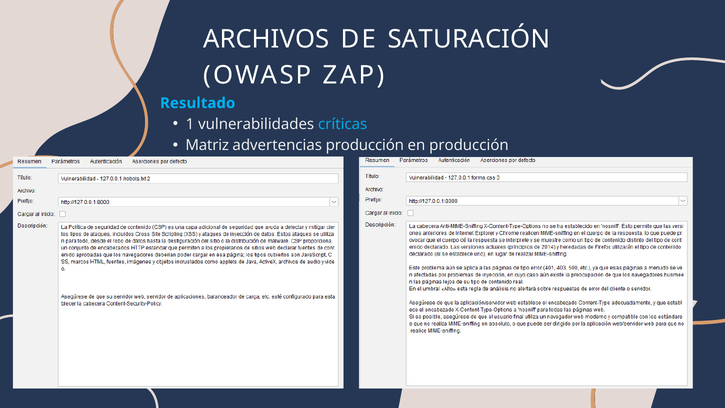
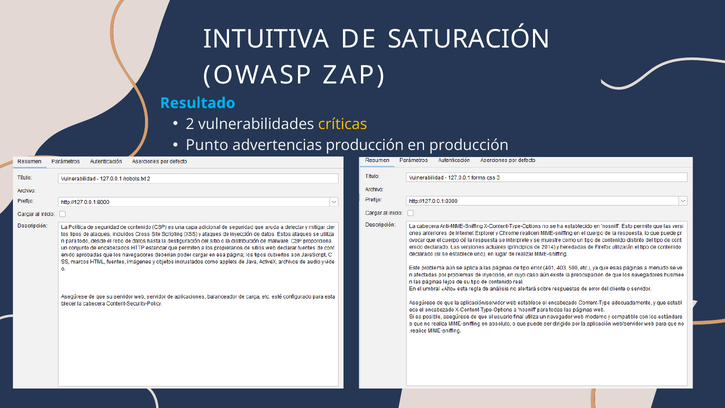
ARCHIVOS: ARCHIVOS -> INTUITIVA
1: 1 -> 2
críticas colour: light blue -> yellow
Matriz: Matriz -> Punto
